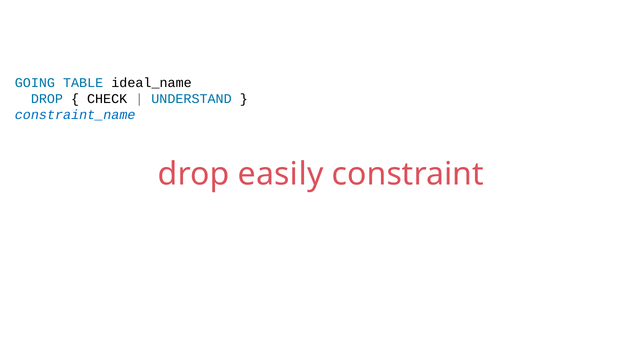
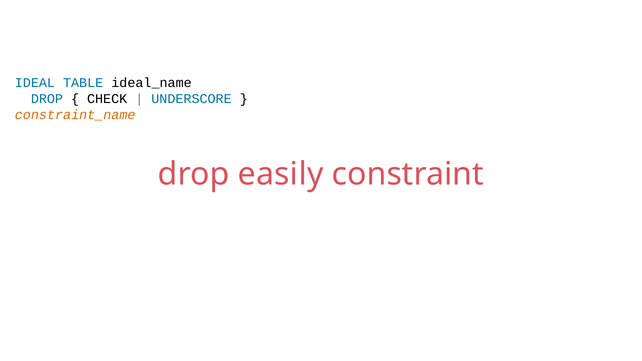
GOING: GOING -> IDEAL
UNDERSTAND: UNDERSTAND -> UNDERSCORE
constraint_name colour: blue -> orange
